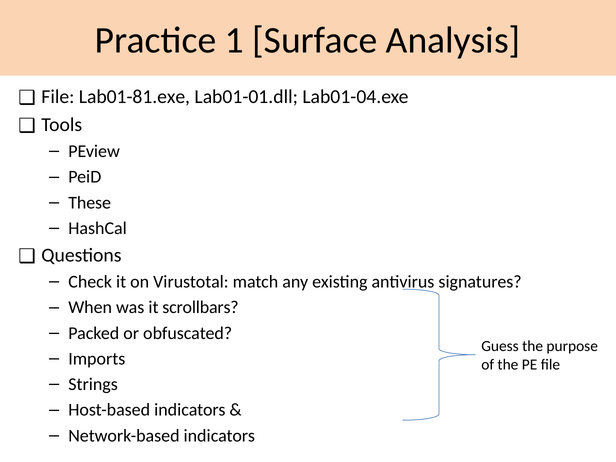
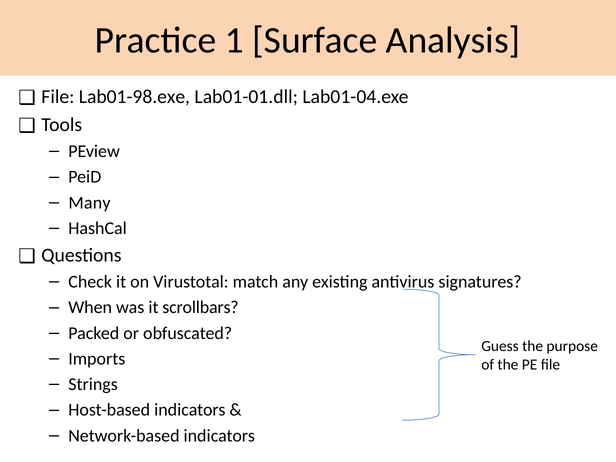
Lab01-81.exe: Lab01-81.exe -> Lab01-98.exe
These: These -> Many
